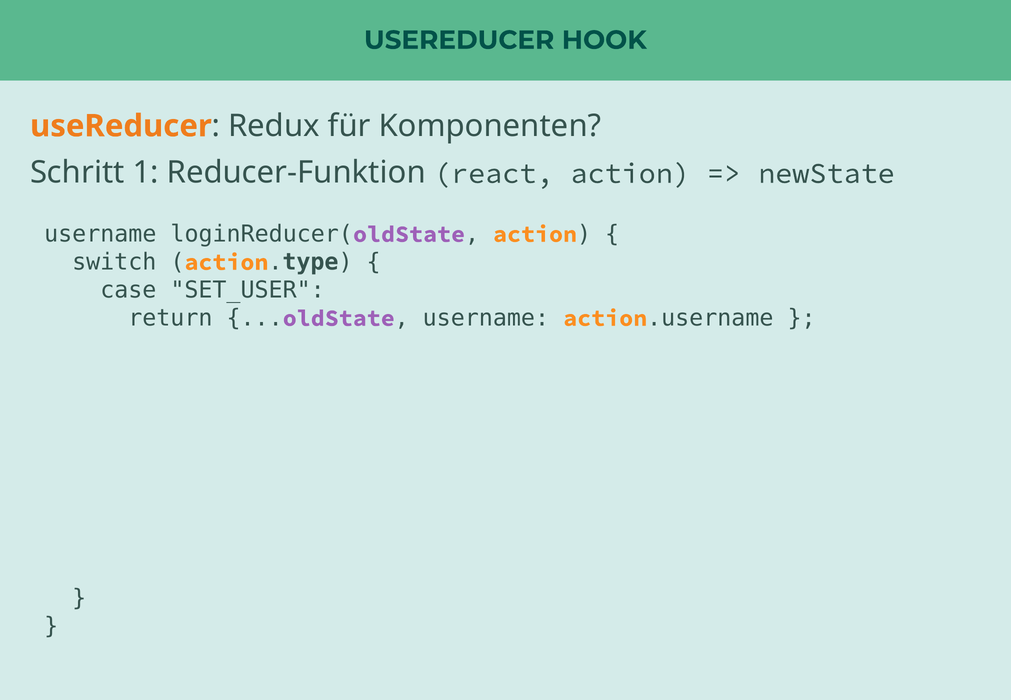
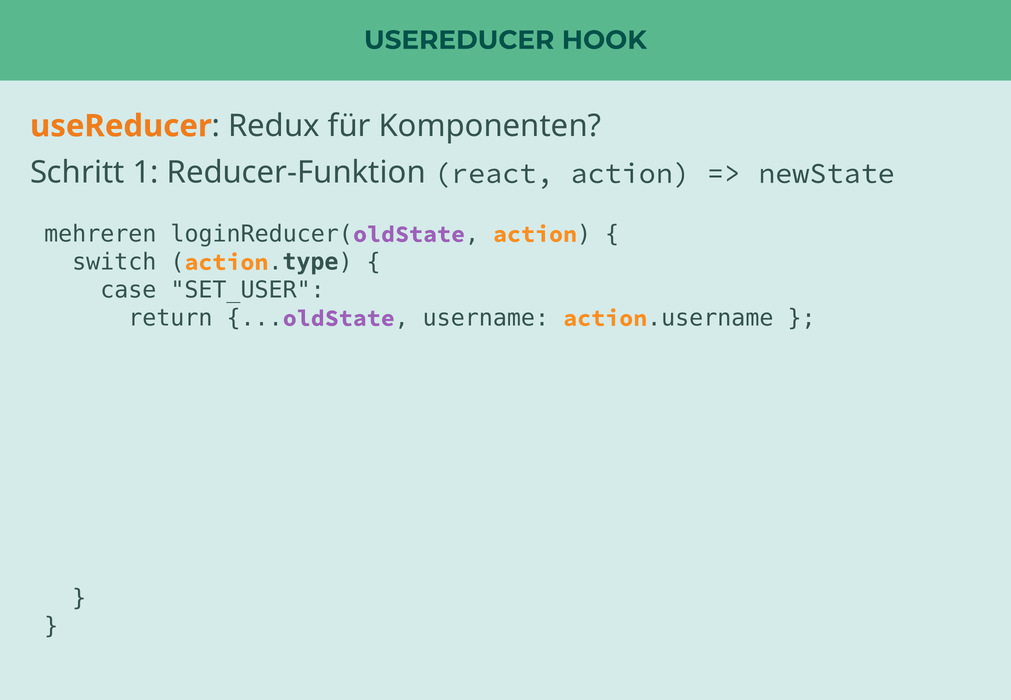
username at (100, 234): username -> mehreren
